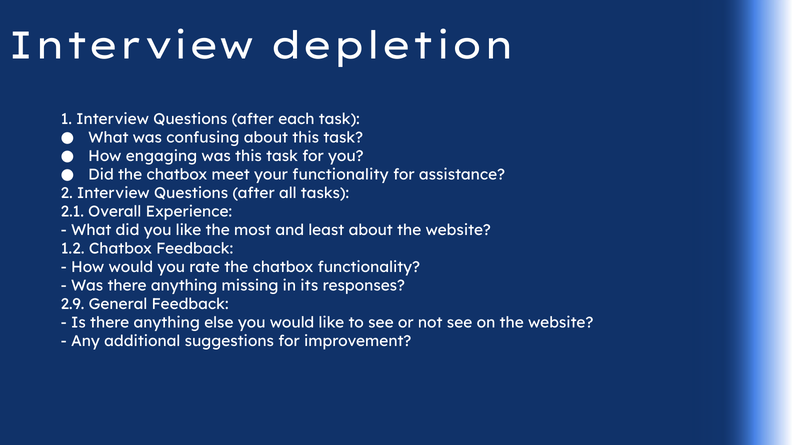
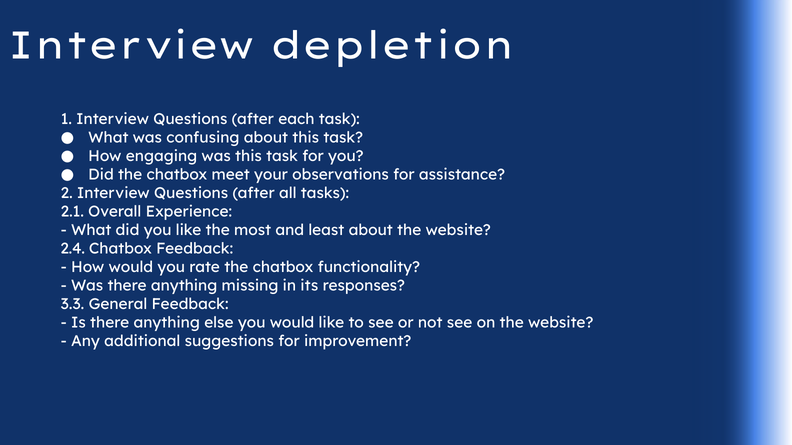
your functionality: functionality -> observations
1.2: 1.2 -> 2.4
2.9: 2.9 -> 3.3
